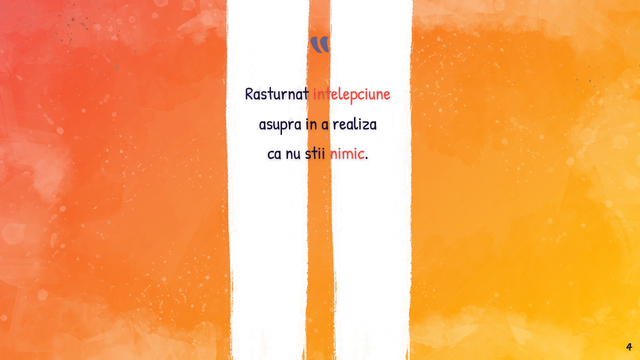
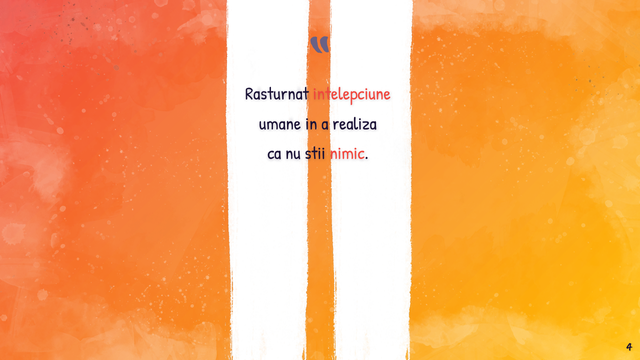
asupra: asupra -> umane
